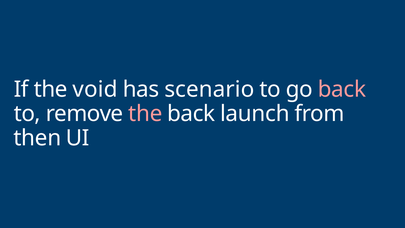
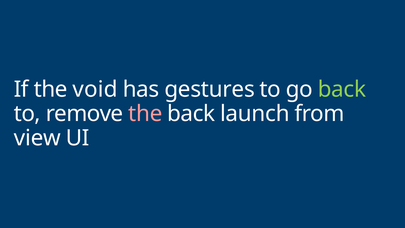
scenario: scenario -> gestures
back at (342, 89) colour: pink -> light green
then: then -> view
